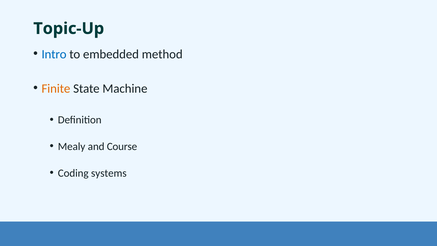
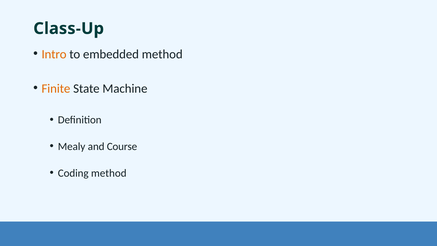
Topic-Up: Topic-Up -> Class-Up
Intro colour: blue -> orange
Coding systems: systems -> method
